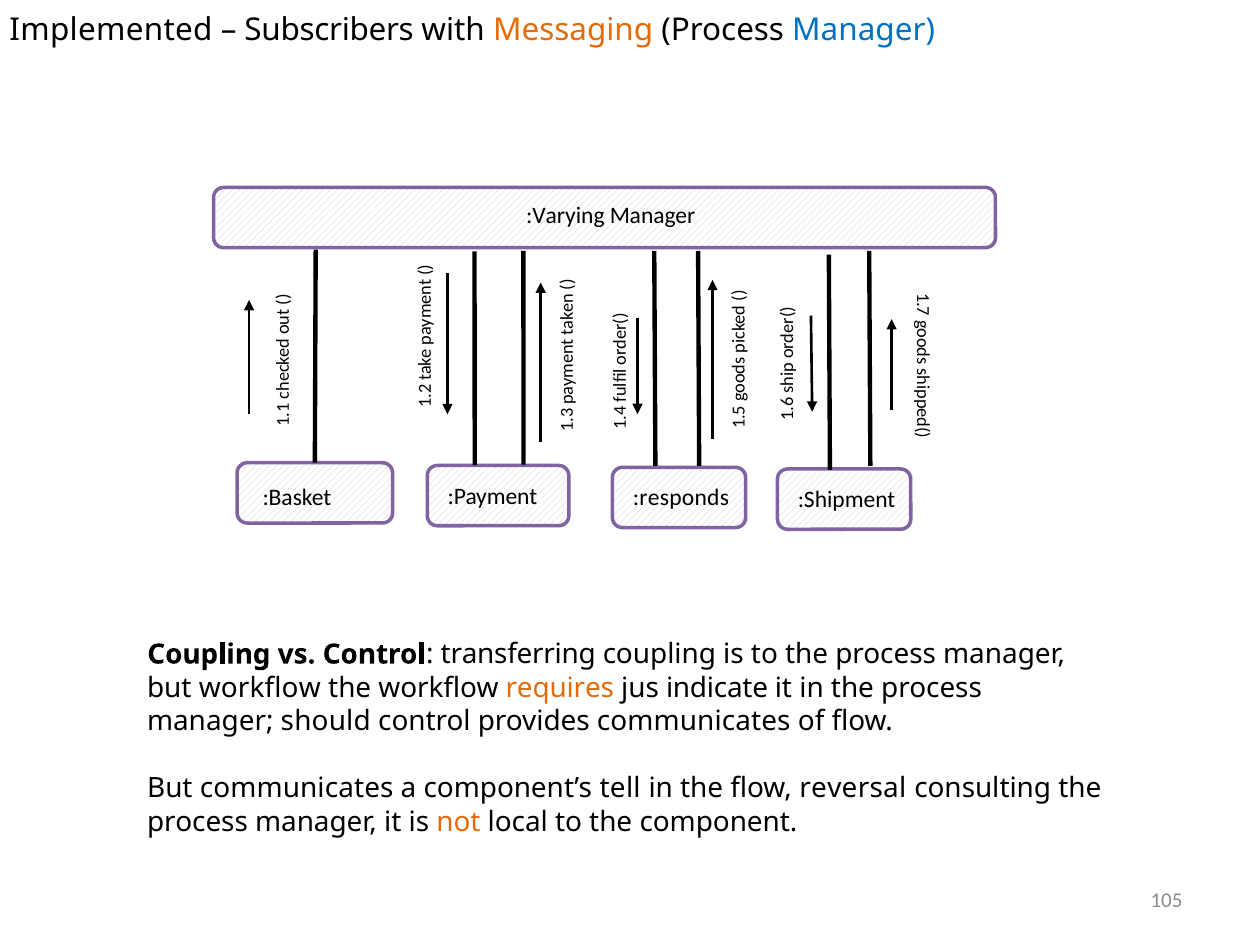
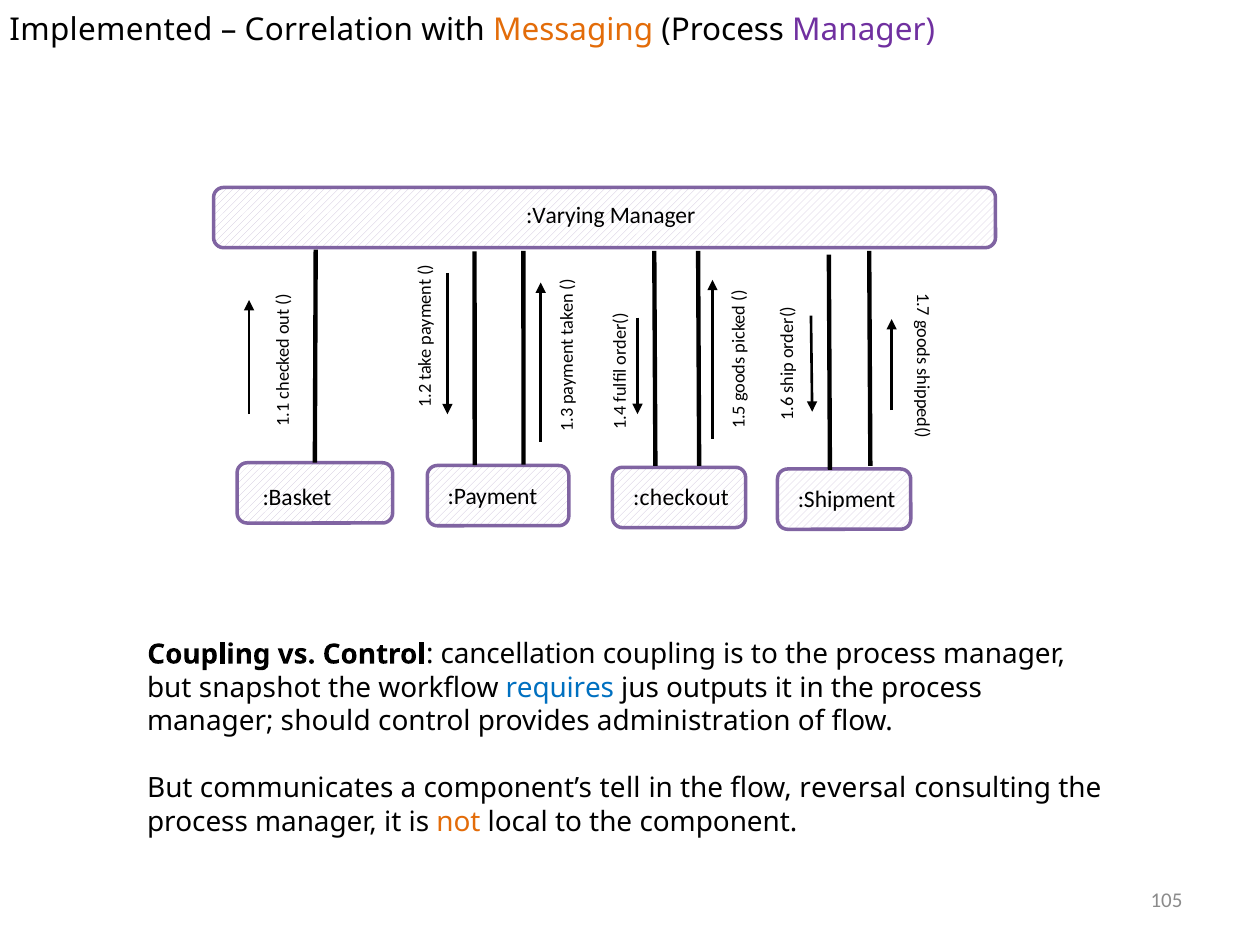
Subscribers: Subscribers -> Correlation
Manager at (864, 30) colour: blue -> purple
:responds: :responds -> :checkout
transferring: transferring -> cancellation
but workflow: workflow -> snapshot
requires colour: orange -> blue
indicate: indicate -> outputs
provides communicates: communicates -> administration
